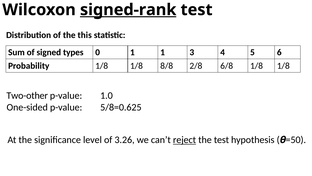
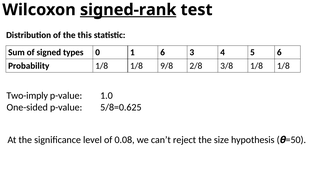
1 1: 1 -> 6
8/8: 8/8 -> 9/8
6/8: 6/8 -> 3/8
Two-other: Two-other -> Two-imply
3.26: 3.26 -> 0.08
reject underline: present -> none
the test: test -> size
